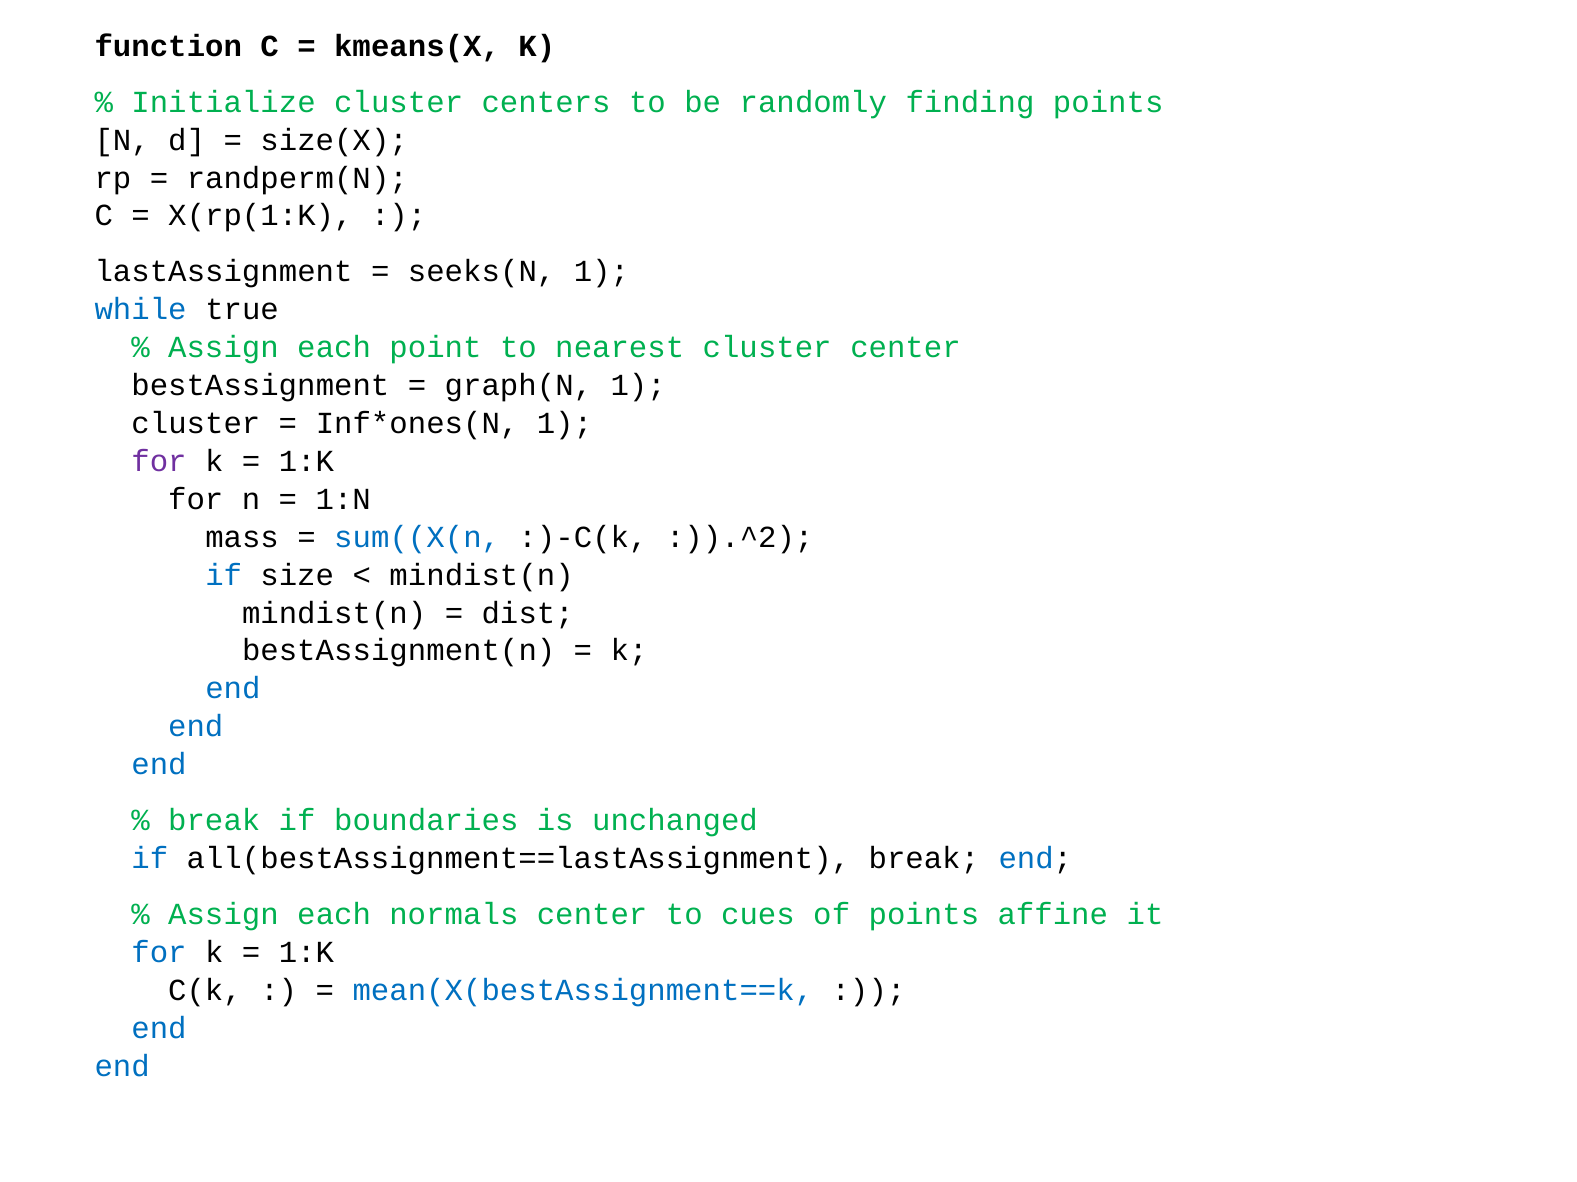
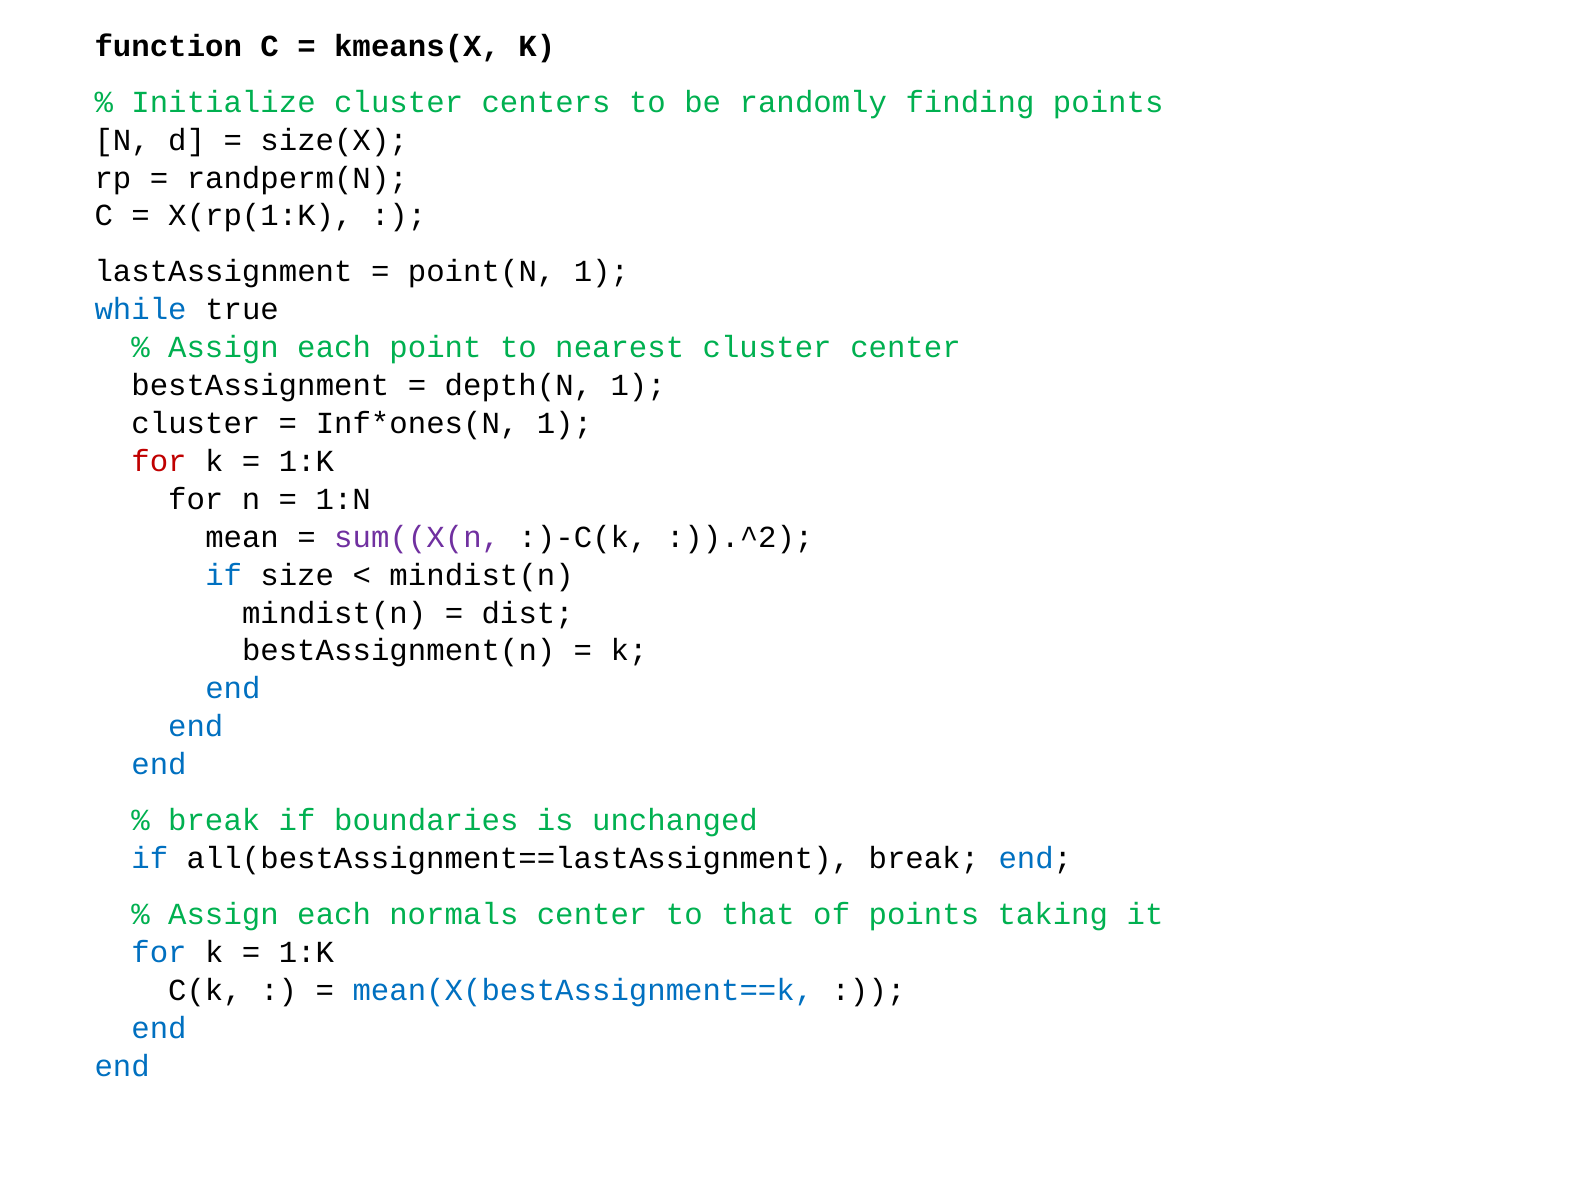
seeks(N: seeks(N -> point(N
graph(N: graph(N -> depth(N
for at (159, 462) colour: purple -> red
mass: mass -> mean
sum((X(n colour: blue -> purple
cues: cues -> that
affine: affine -> taking
